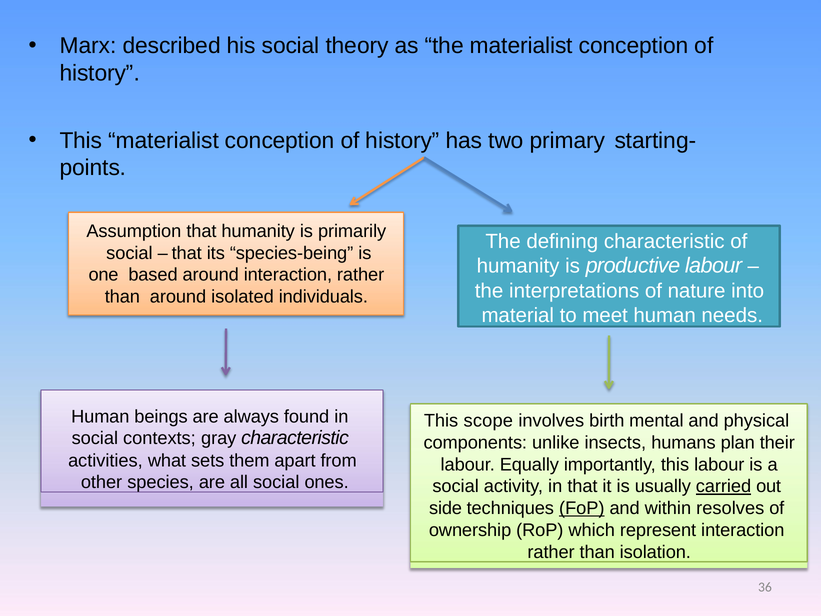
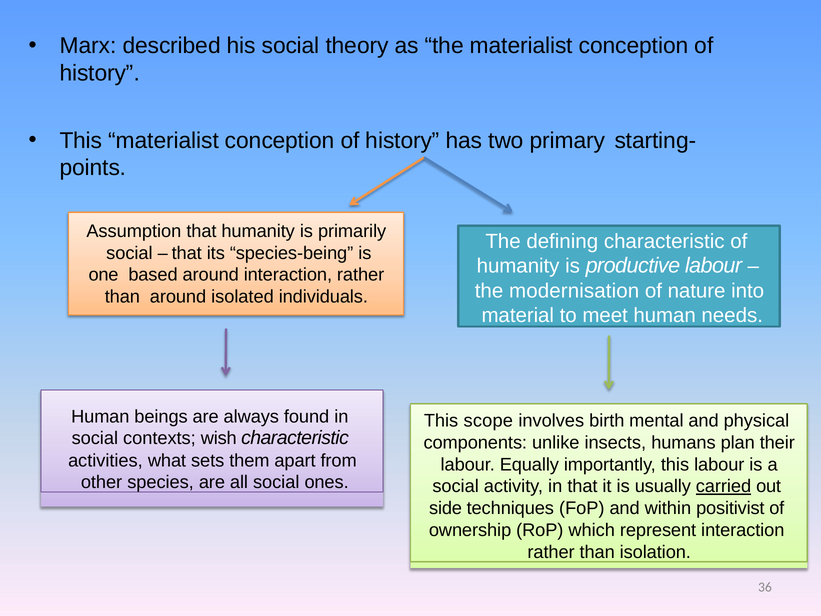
interpretations: interpretations -> modernisation
gray: gray -> wish
FoP underline: present -> none
resolves: resolves -> positivist
